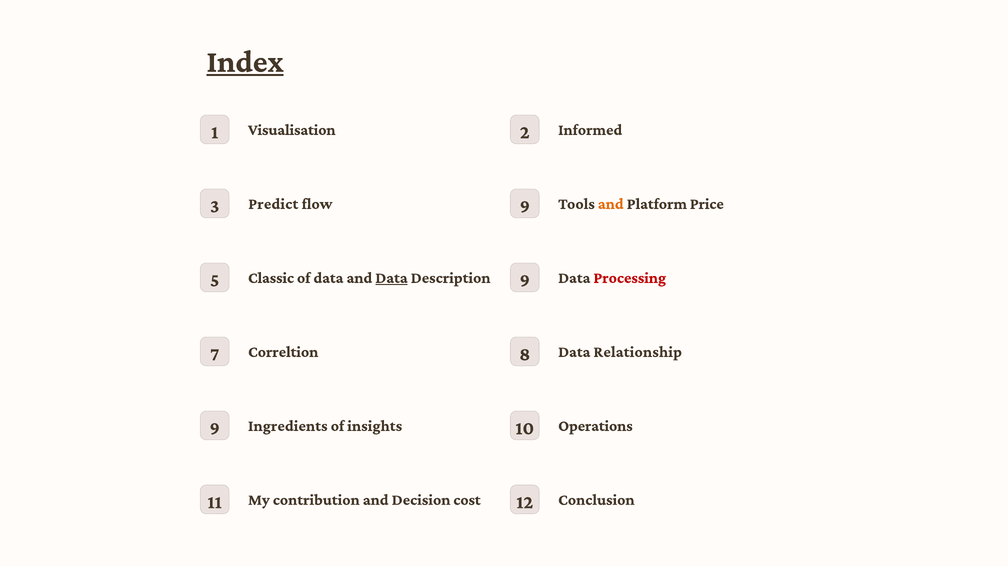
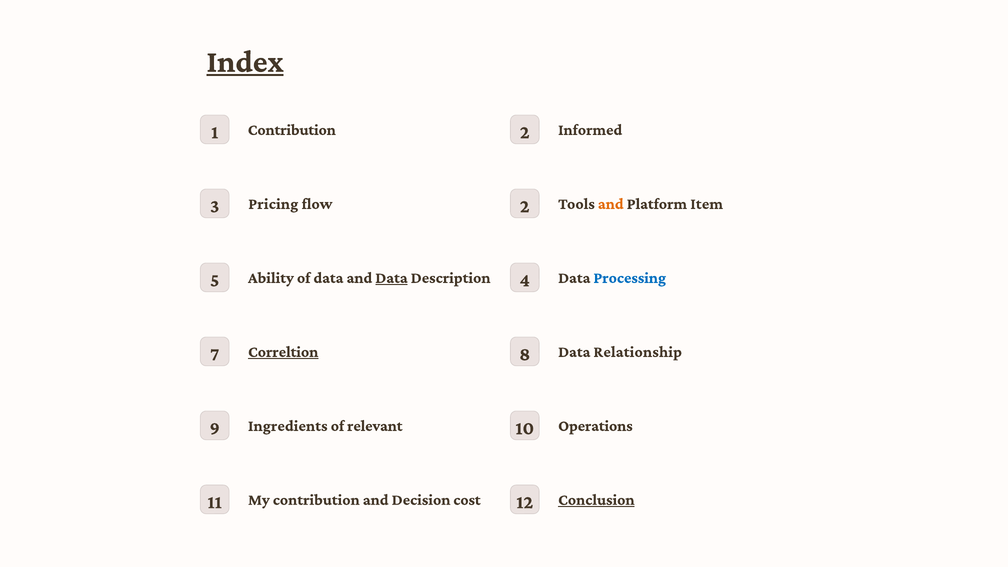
1 Visualisation: Visualisation -> Contribution
Predict: Predict -> Pricing
flow 9: 9 -> 2
Price: Price -> Item
Classic: Classic -> Ability
Description 9: 9 -> 4
Processing colour: red -> blue
Correltion underline: none -> present
insights: insights -> relevant
Conclusion underline: none -> present
